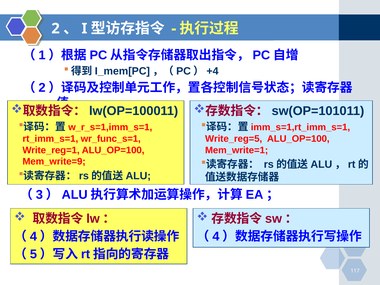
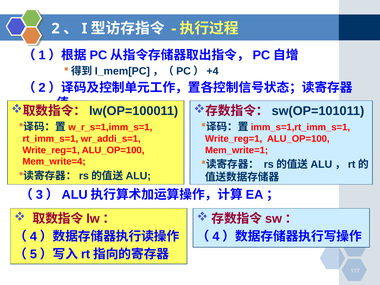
wr_func_s=1: wr_func_s=1 -> wr_addi_s=1
Write_reg=5 at (234, 139): Write_reg=5 -> Write_reg=1
Mem_write=9: Mem_write=9 -> Mem_write=4
